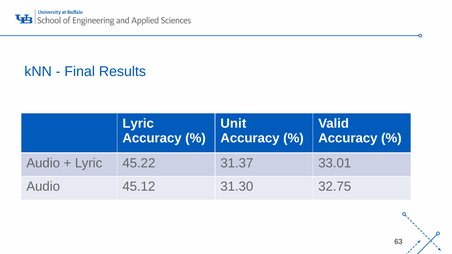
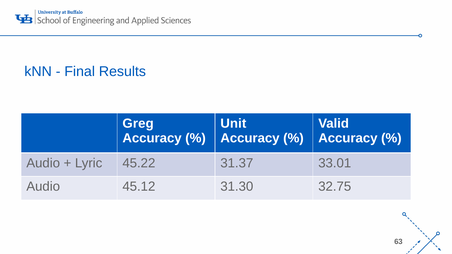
Lyric at (138, 124): Lyric -> Greg
